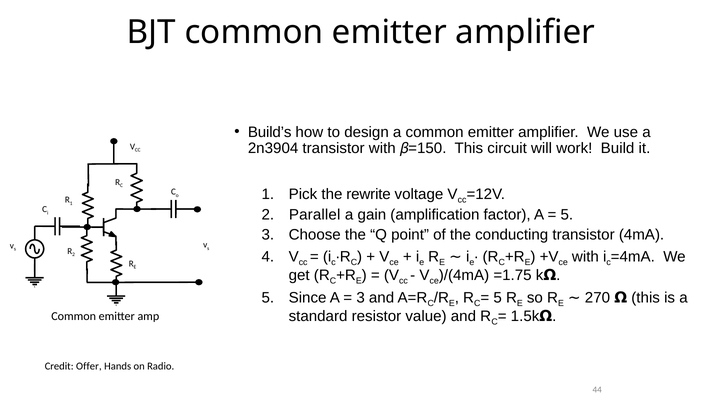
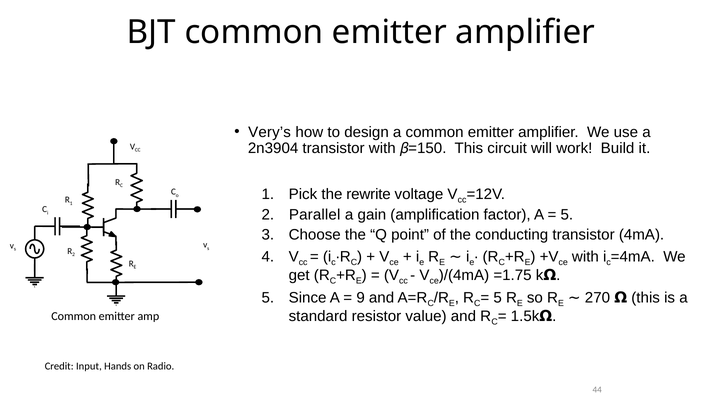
Build’s: Build’s -> Very’s
3 at (361, 297): 3 -> 9
Offer: Offer -> Input
